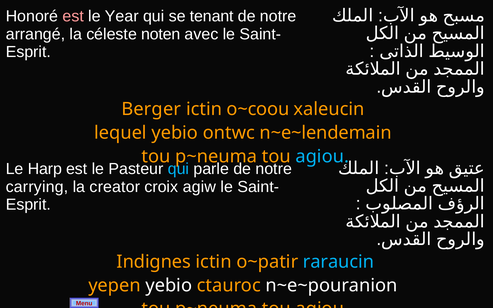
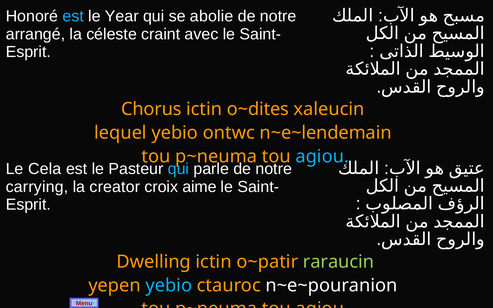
est at (73, 16) colour: pink -> light blue
tenant: tenant -> abolie
noten: noten -> craint
Berger: Berger -> Chorus
o~coou: o~coou -> o~dites
Harp: Harp -> Cela
agiw: agiw -> aime
Indignes: Indignes -> Dwelling
raraucin colour: light blue -> light green
yebio at (169, 285) colour: white -> light blue
